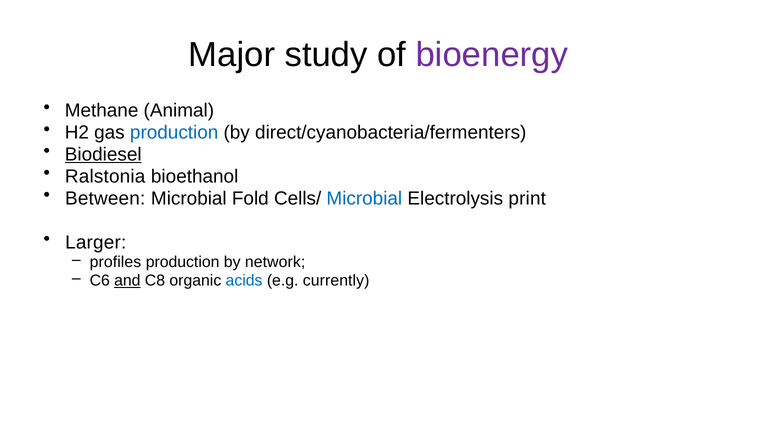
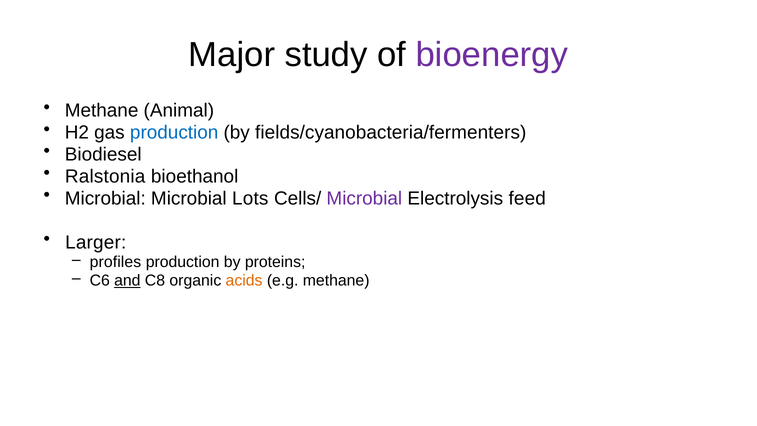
direct/cyanobacteria/fermenters: direct/cyanobacteria/fermenters -> fields/cyanobacteria/fermenters
Biodiesel underline: present -> none
Between at (105, 198): Between -> Microbial
Fold: Fold -> Lots
Microbial at (364, 198) colour: blue -> purple
print: print -> feed
network: network -> proteins
acids colour: blue -> orange
e.g currently: currently -> methane
